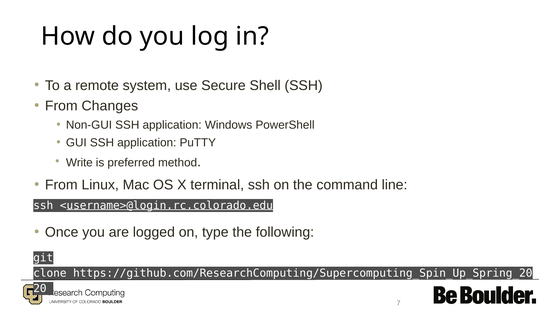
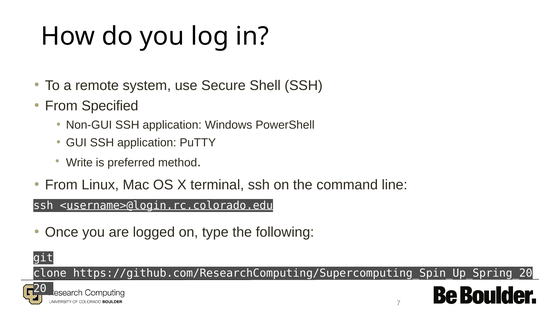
Changes: Changes -> Specified
